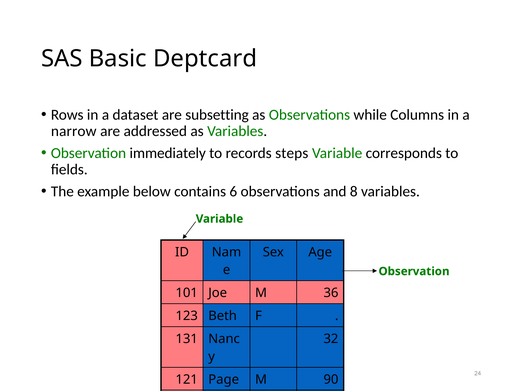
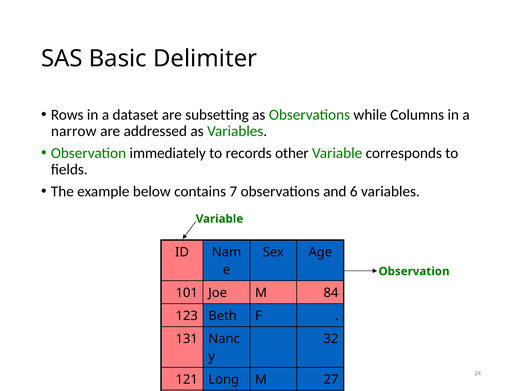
Deptcard: Deptcard -> Delimiter
steps: steps -> other
6: 6 -> 7
8: 8 -> 6
36: 36 -> 84
Page: Page -> Long
90: 90 -> 27
